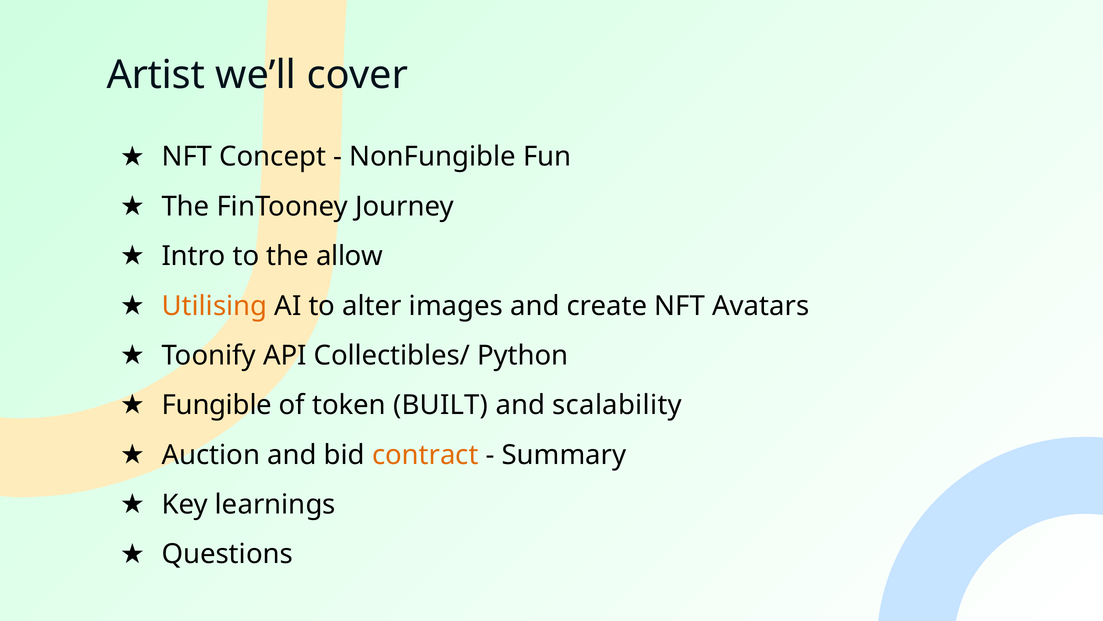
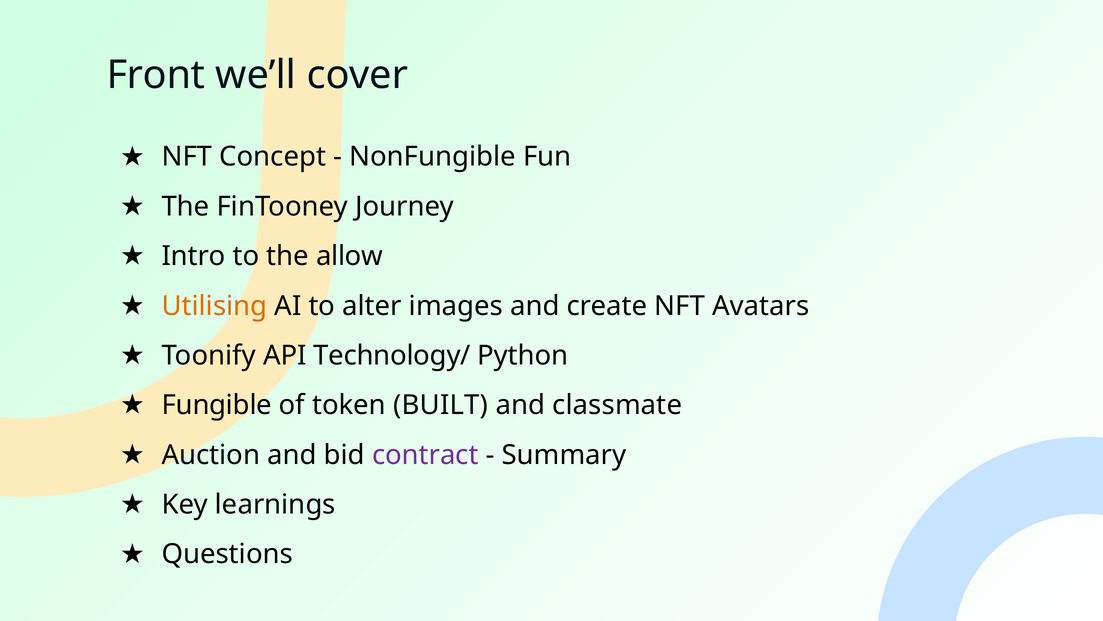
Artist: Artist -> Front
Collectibles/: Collectibles/ -> Technology/
scalability: scalability -> classmate
contract colour: orange -> purple
